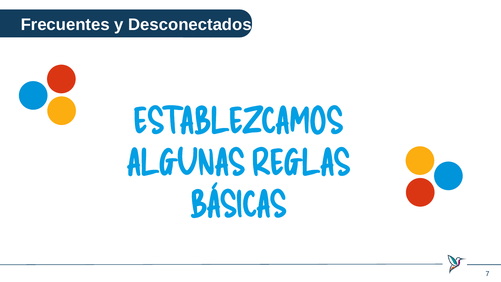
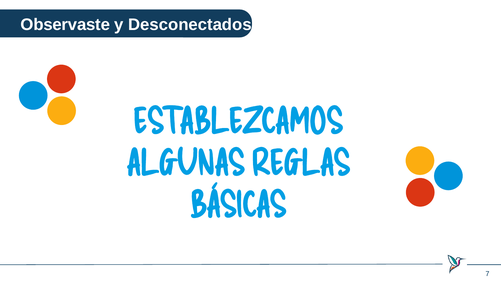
Frecuentes: Frecuentes -> Observaste
